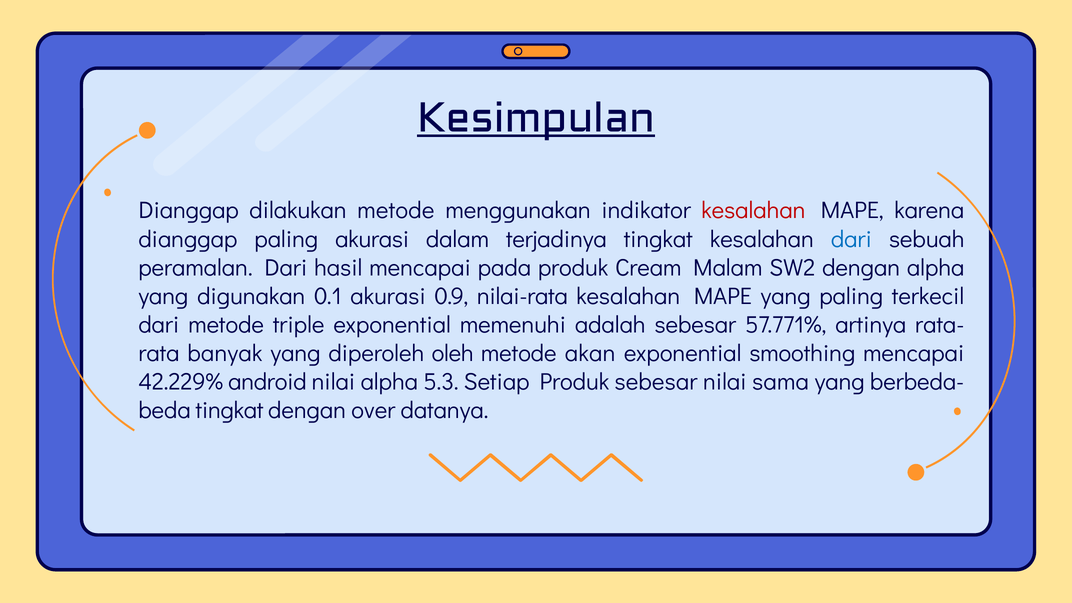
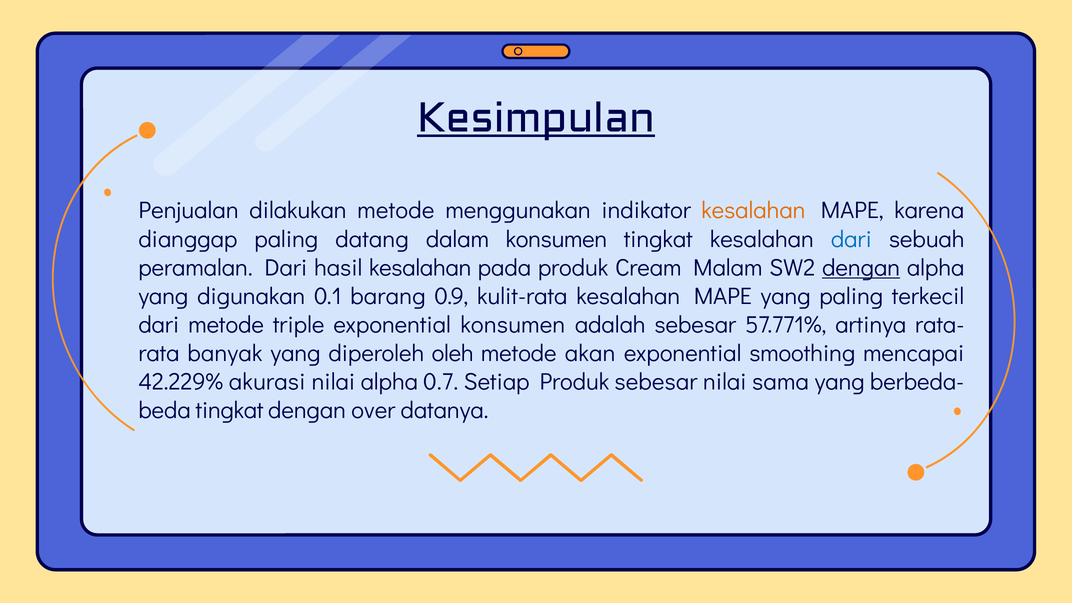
Dianggap at (189, 211): Dianggap -> Penjualan
kesalahan at (753, 211) colour: red -> orange
paling akurasi: akurasi -> datang
dalam terjadinya: terjadinya -> konsumen
hasil mencapai: mencapai -> kesalahan
dengan at (861, 268) underline: none -> present
0.1 akurasi: akurasi -> barang
nilai-rata: nilai-rata -> kulit-rata
exponential memenuhi: memenuhi -> konsumen
android: android -> akurasi
5.3: 5.3 -> 0.7
